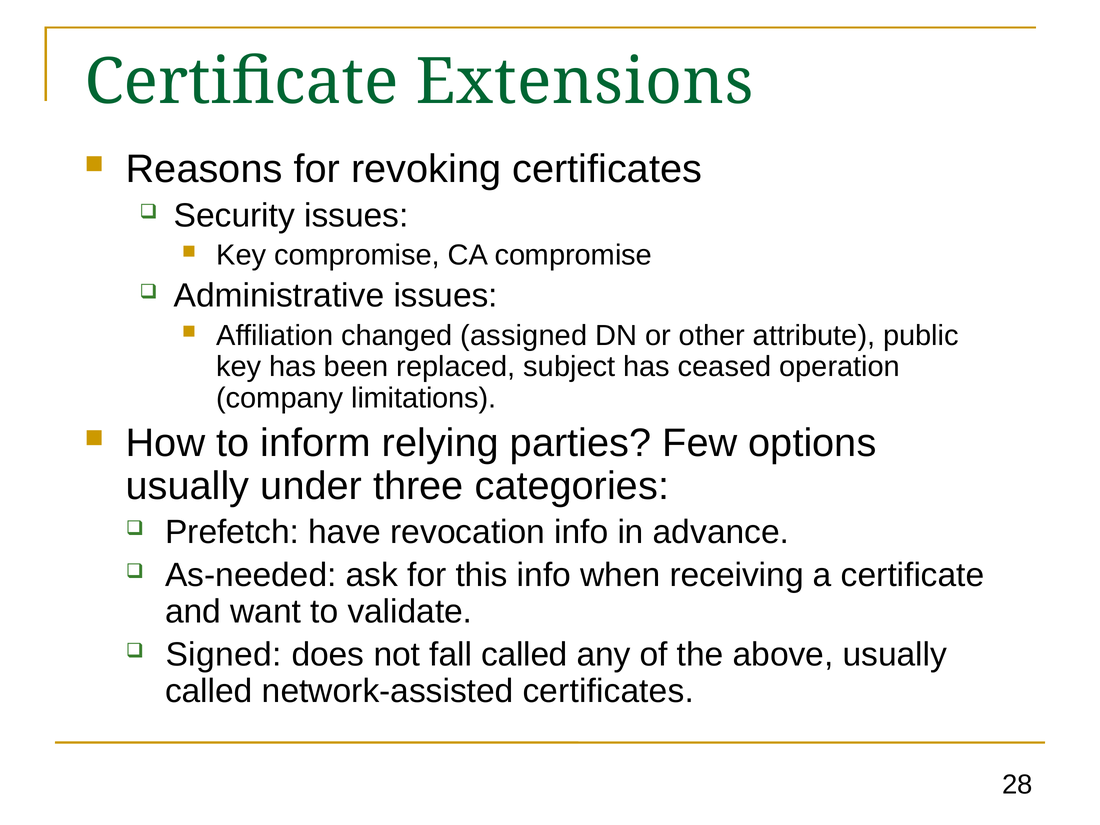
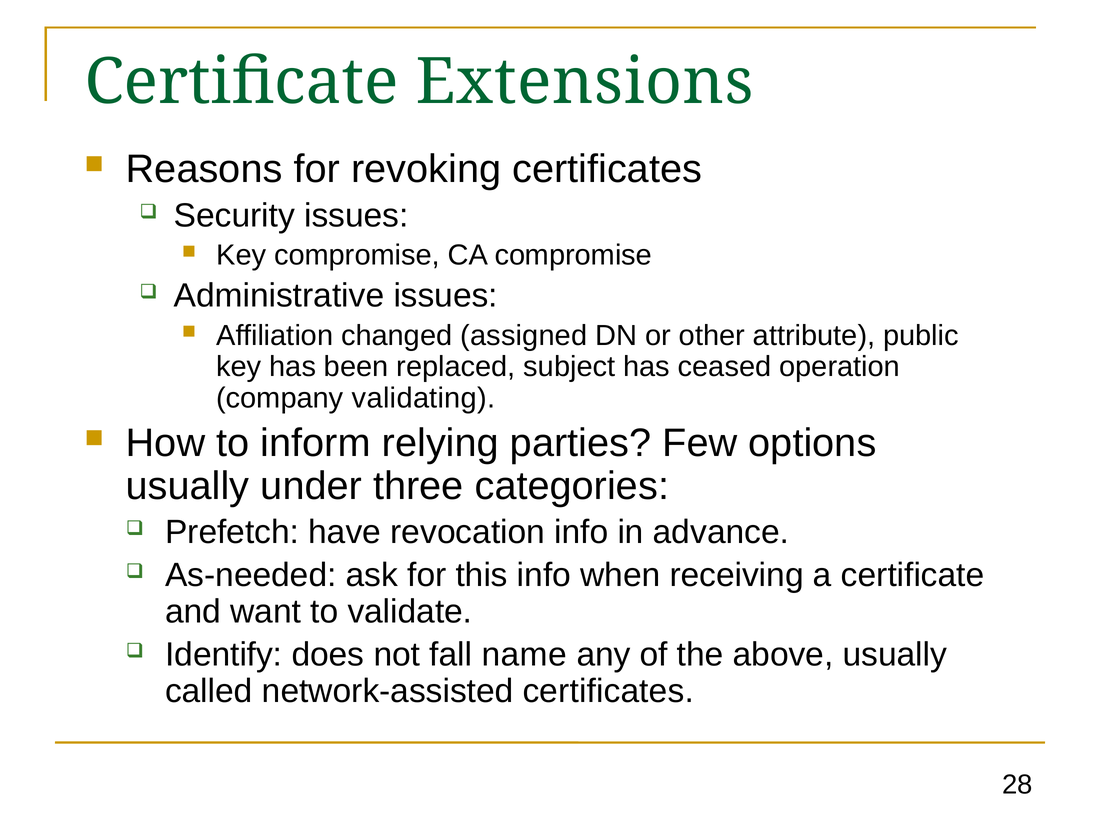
limitations: limitations -> validating
Signed: Signed -> Identify
fall called: called -> name
